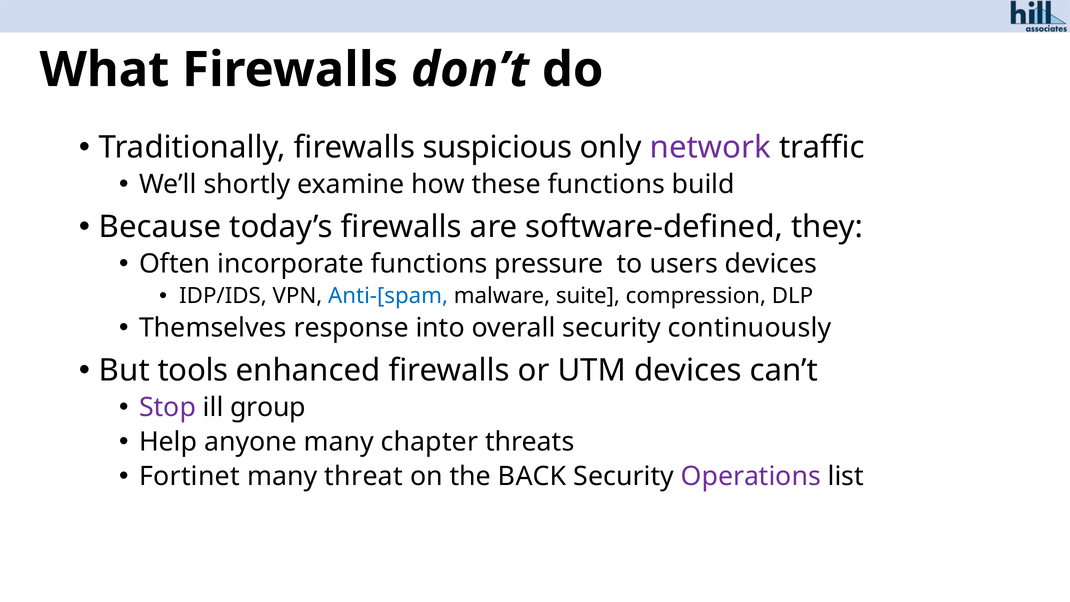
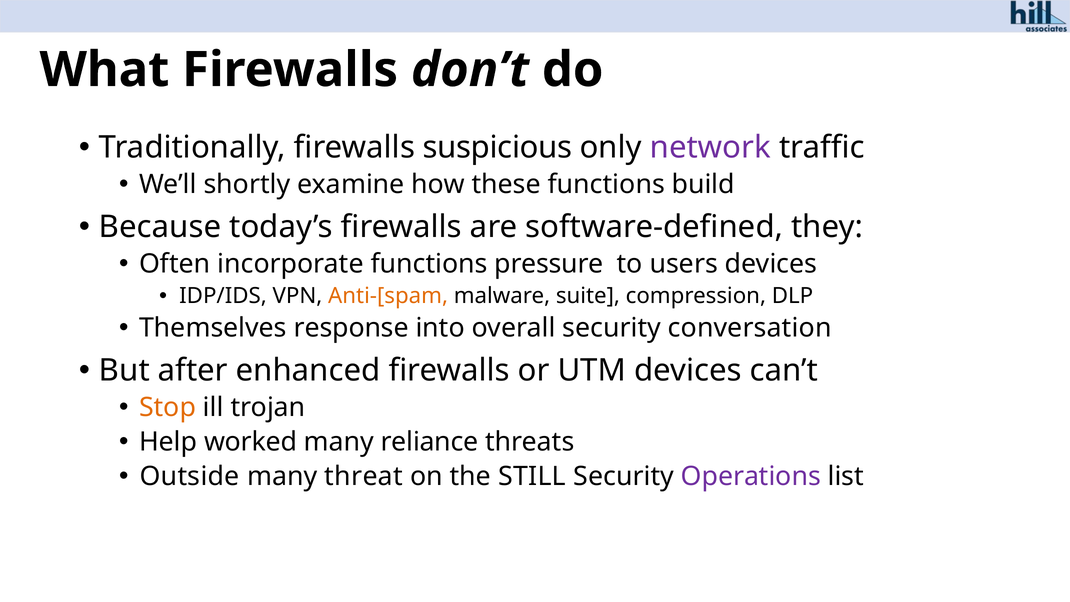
Anti-[spam colour: blue -> orange
continuously: continuously -> conversation
tools: tools -> after
Stop colour: purple -> orange
group: group -> trojan
anyone: anyone -> worked
chapter: chapter -> reliance
Fortinet: Fortinet -> Outside
BACK: BACK -> STILL
